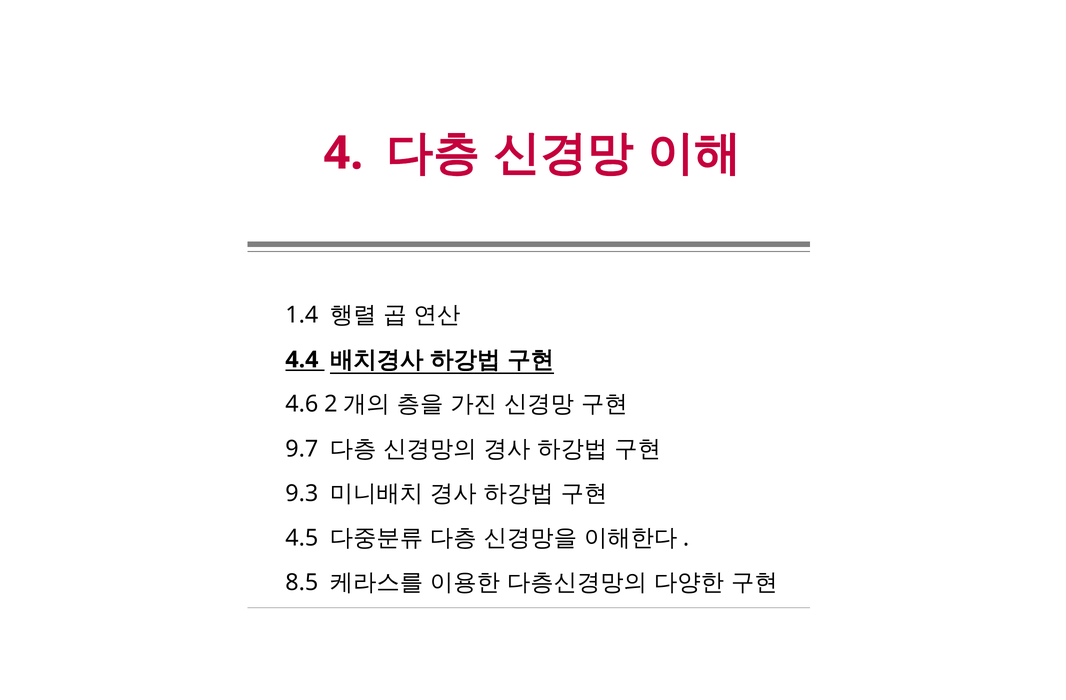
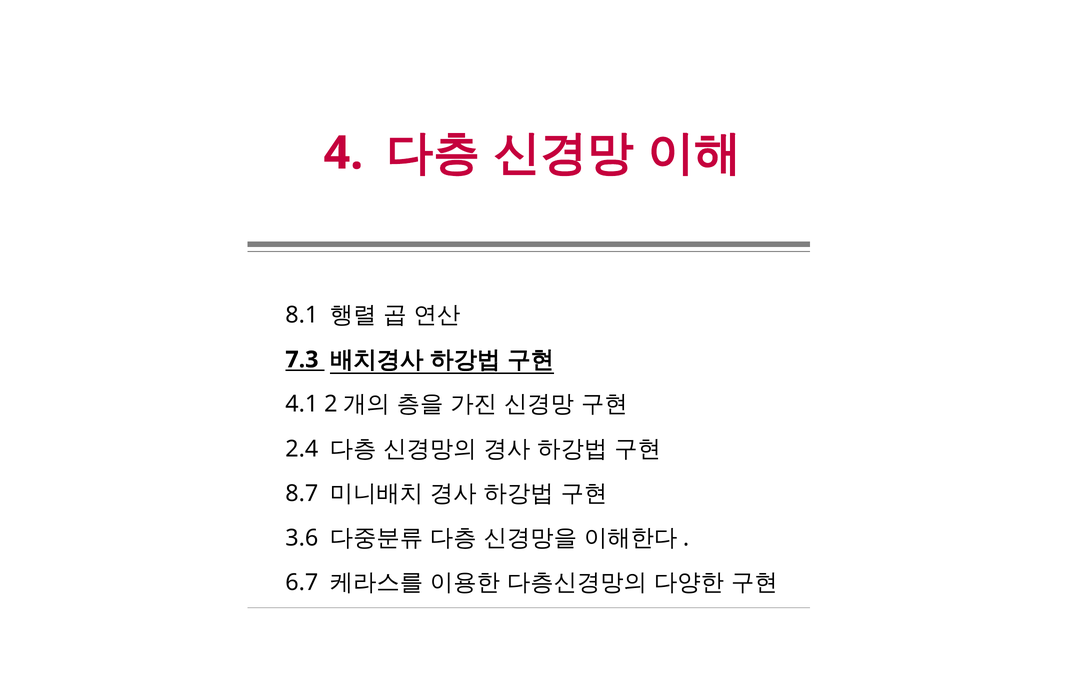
1.4: 1.4 -> 8.1
4.4: 4.4 -> 7.3
4.6: 4.6 -> 4.1
9.7: 9.7 -> 2.4
9.3: 9.3 -> 8.7
4.5: 4.5 -> 3.6
8.5: 8.5 -> 6.7
